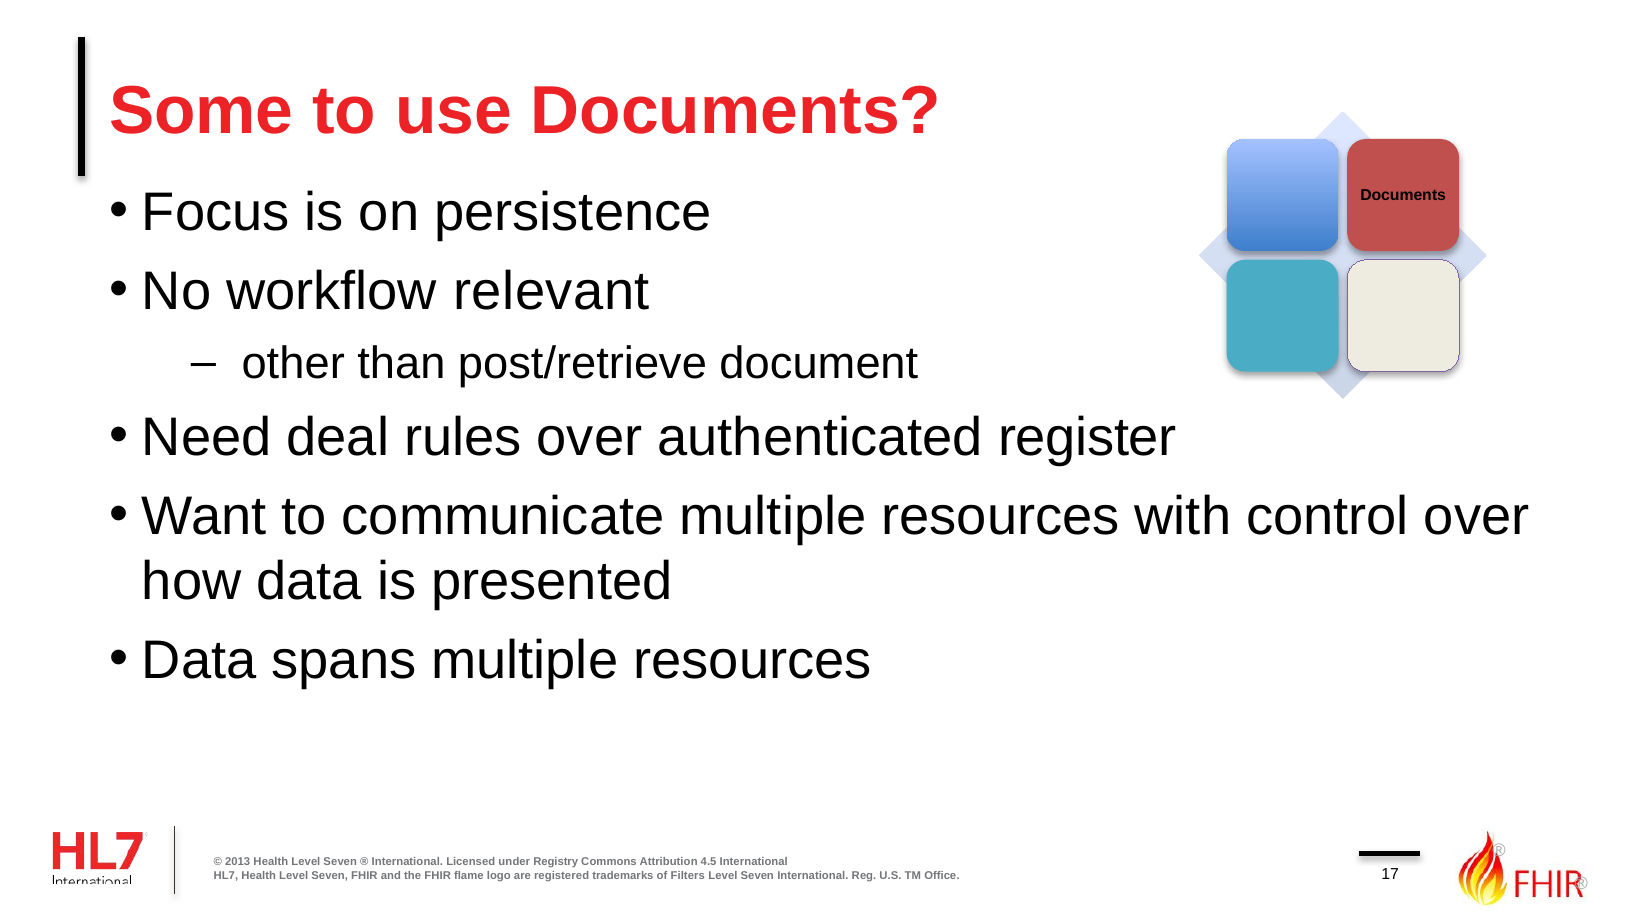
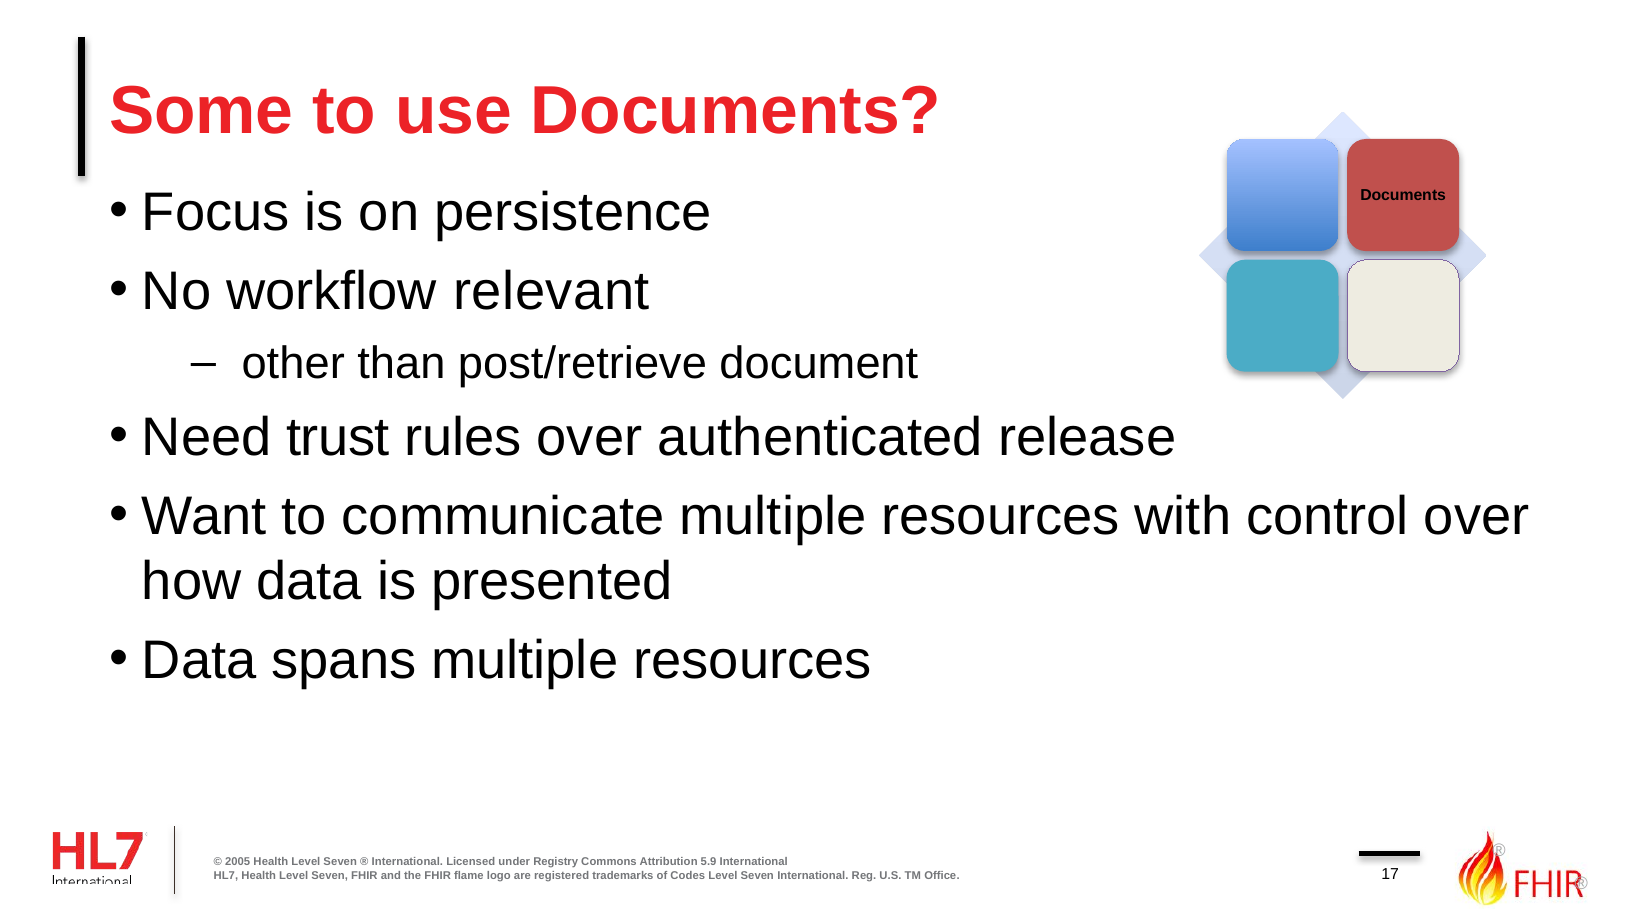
deal: deal -> trust
register: register -> release
2013: 2013 -> 2005
4.5: 4.5 -> 5.9
Filters: Filters -> Codes
